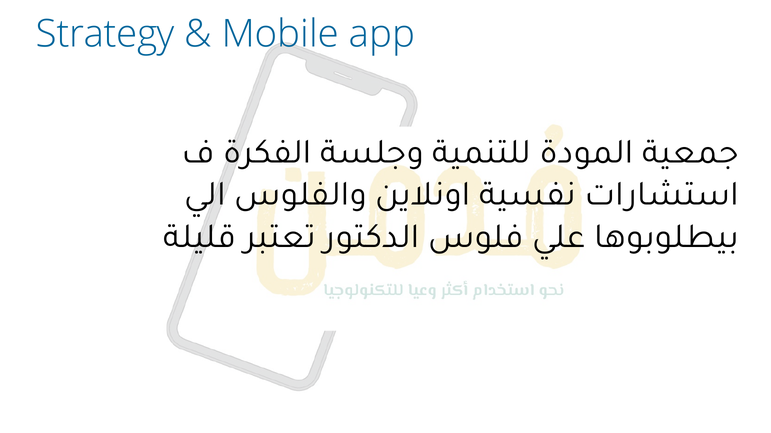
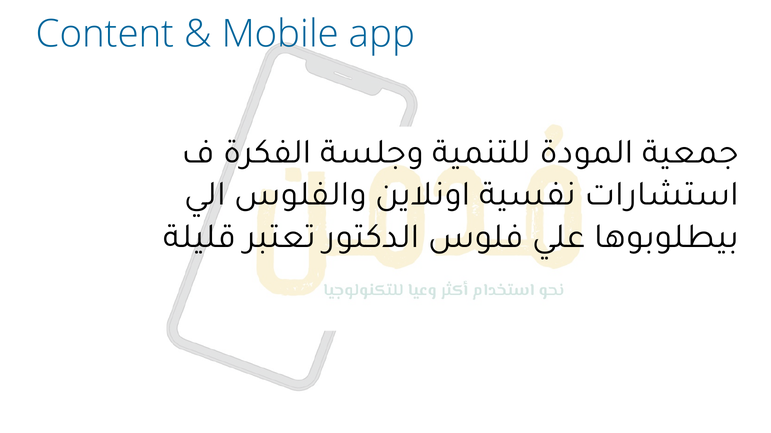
Strategy: Strategy -> Content
